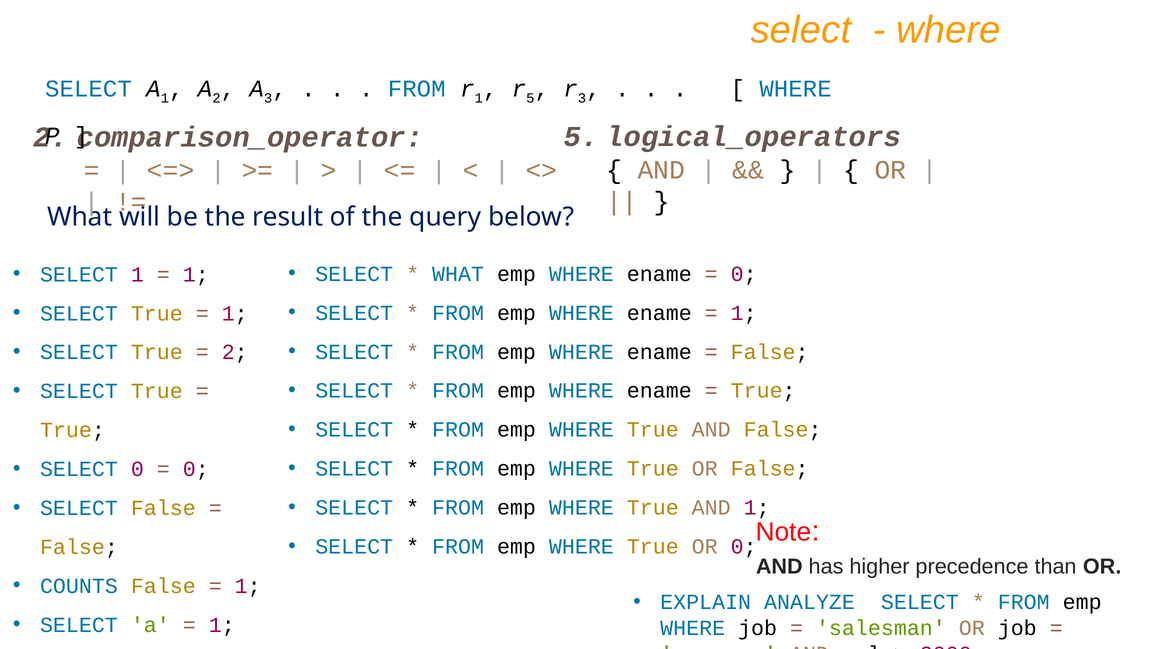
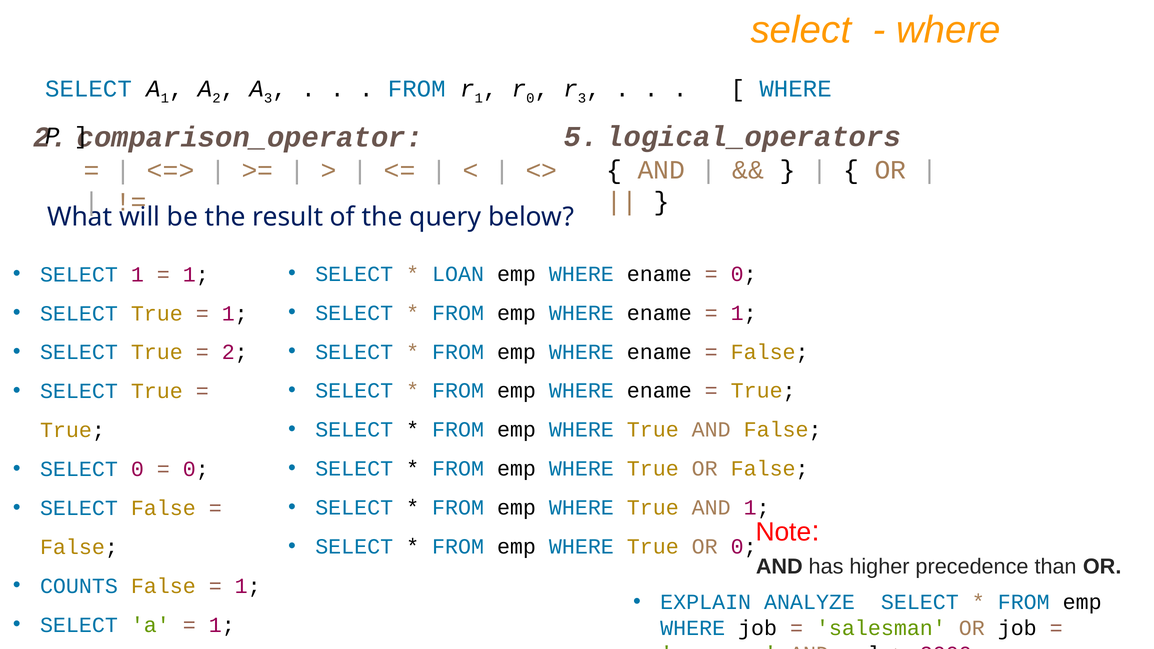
5 at (530, 98): 5 -> 0
WHAT at (458, 274): WHAT -> LOAN
